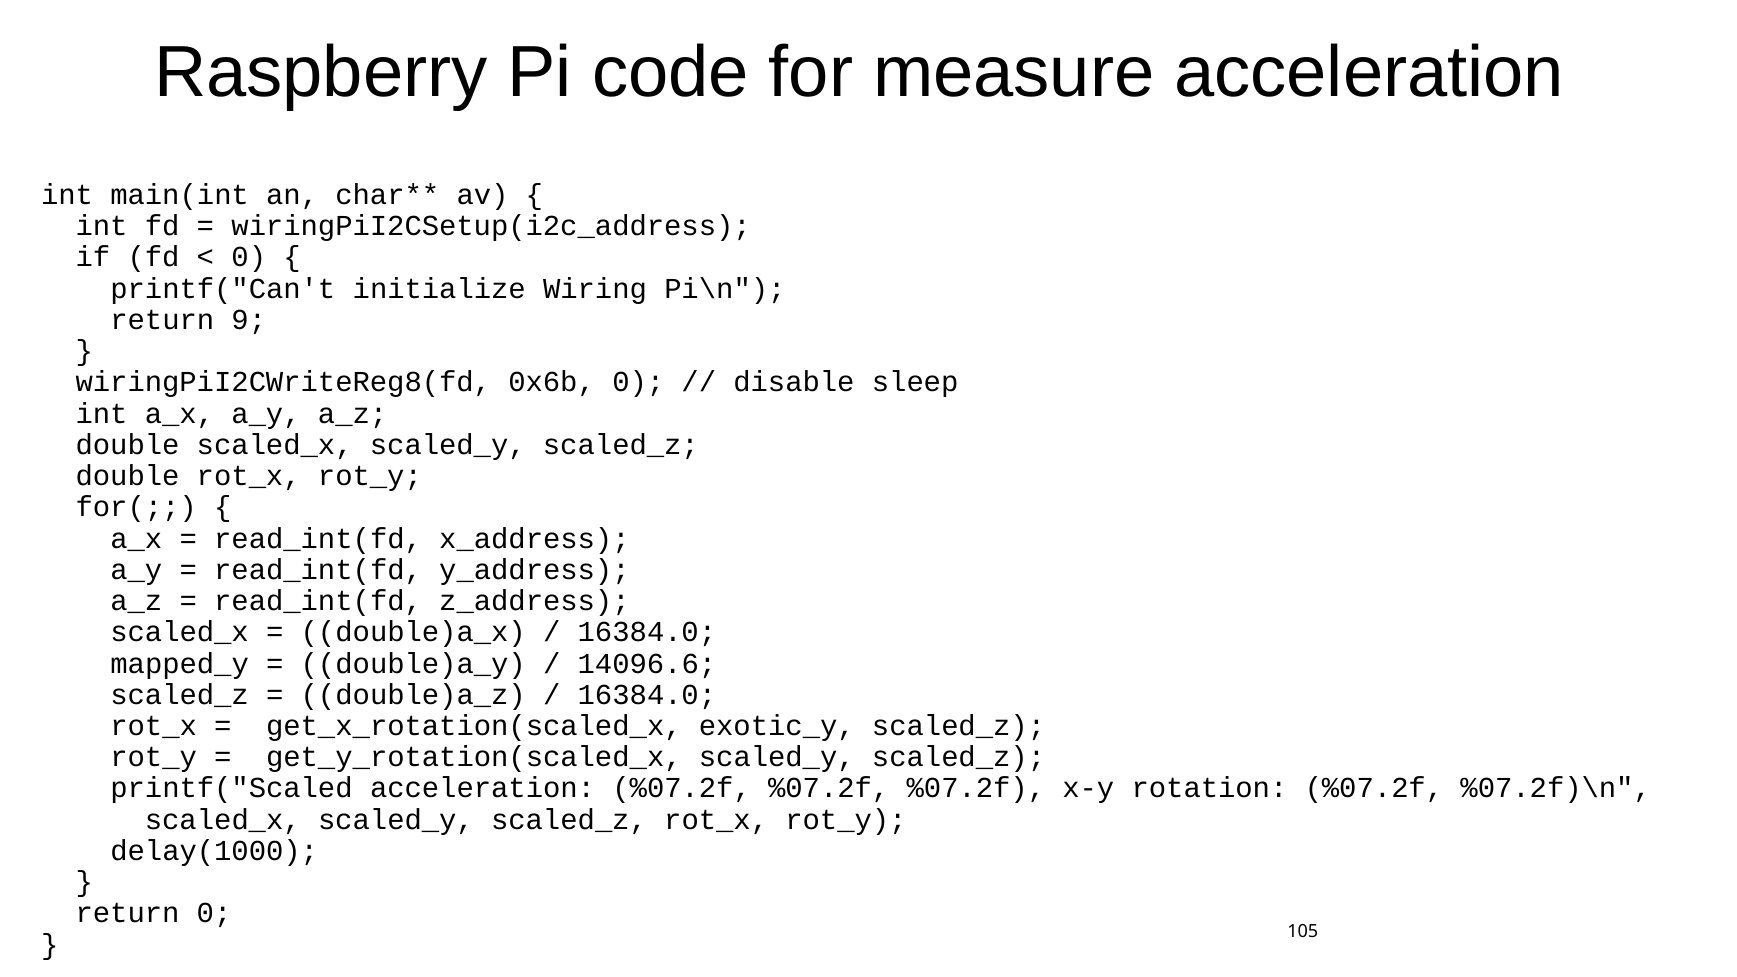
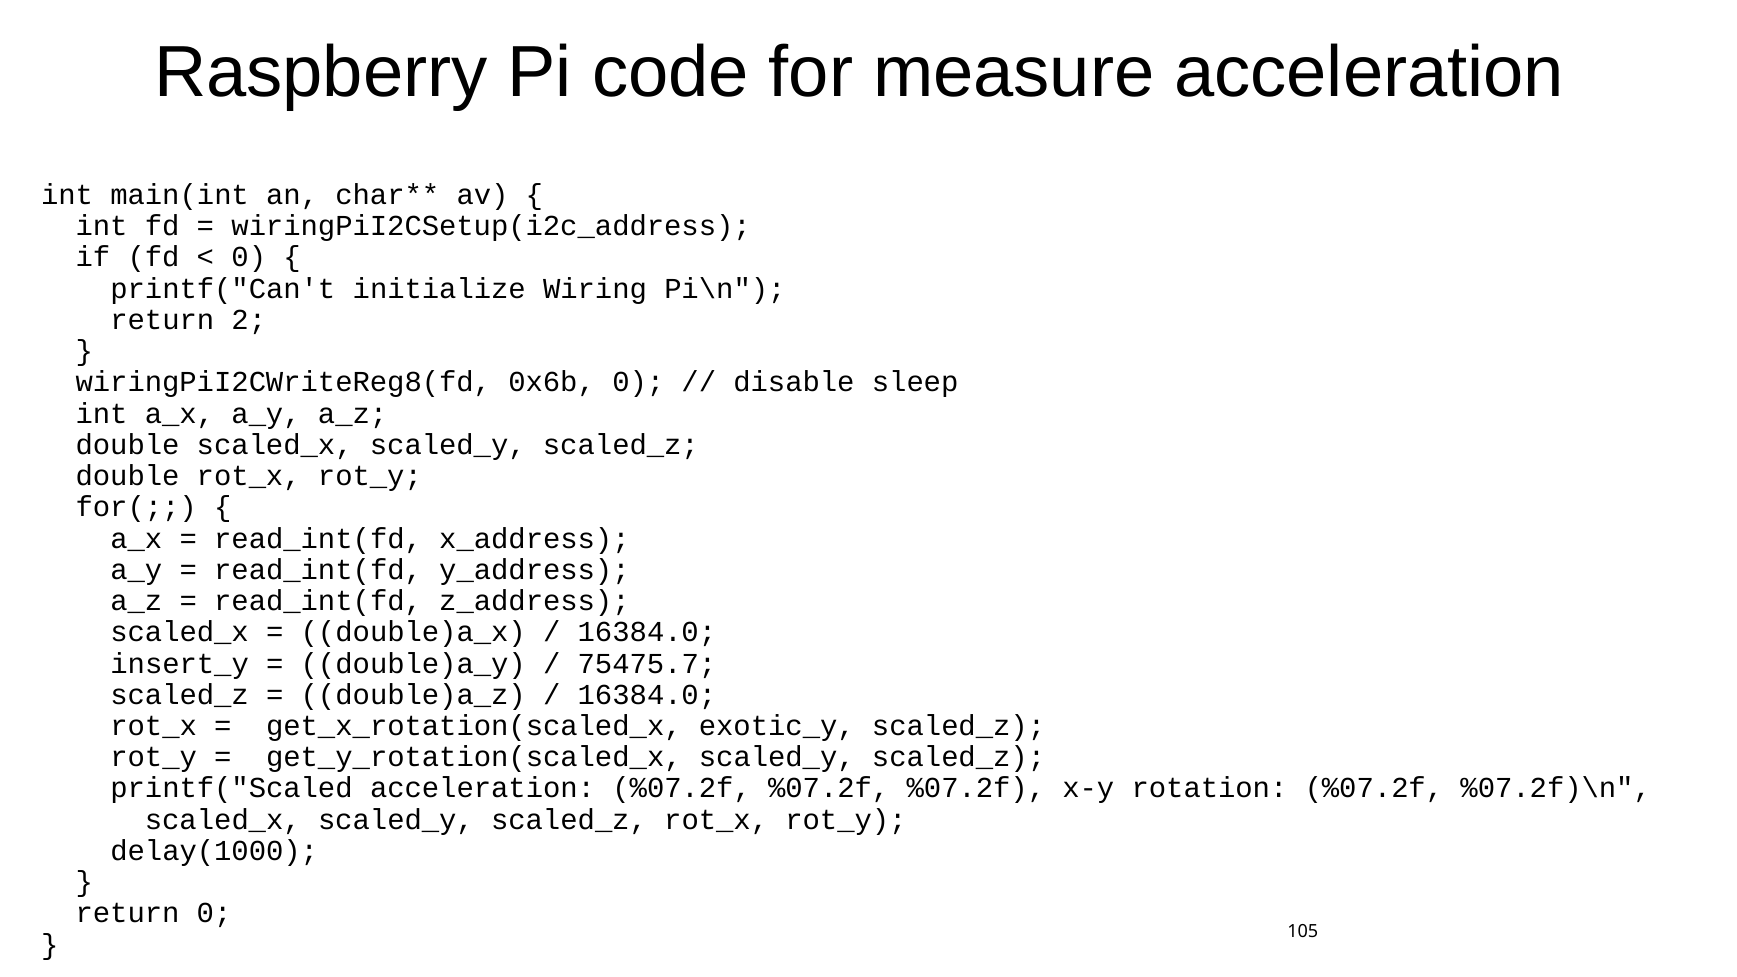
9: 9 -> 2
mapped_y: mapped_y -> insert_y
14096.6: 14096.6 -> 75475.7
